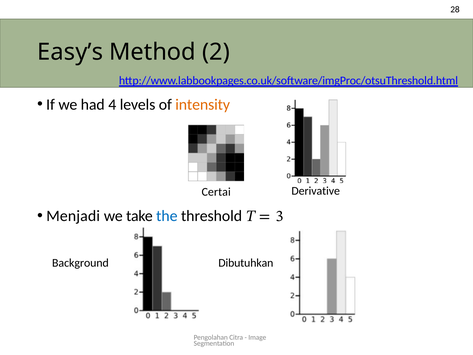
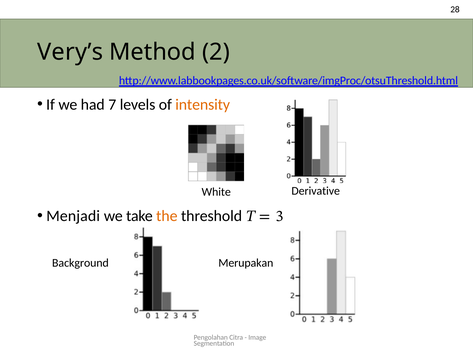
Easy’s: Easy’s -> Very’s
4: 4 -> 7
Certai: Certai -> White
the colour: blue -> orange
Dibutuhkan: Dibutuhkan -> Merupakan
